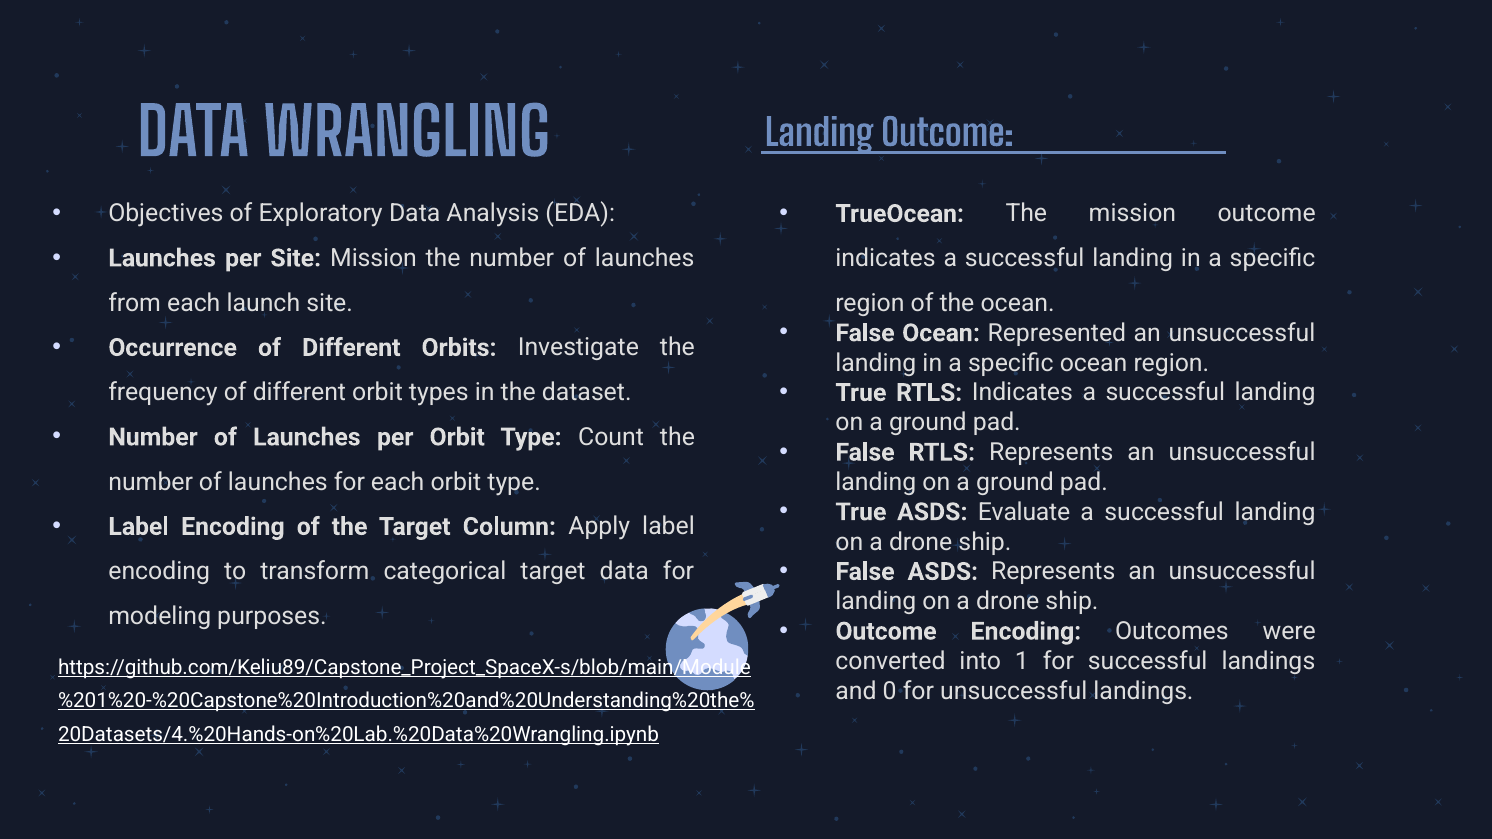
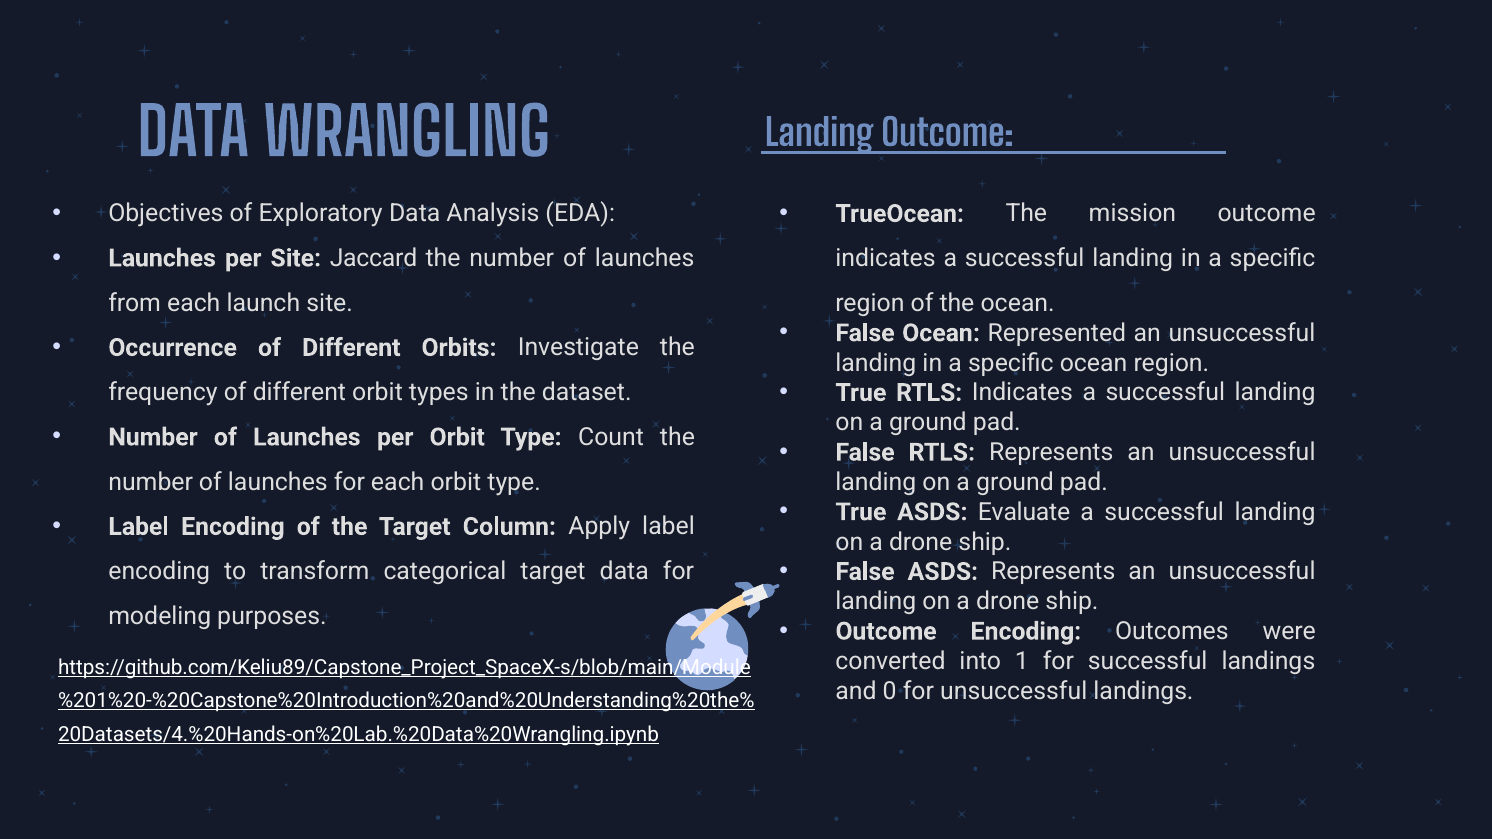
Site Mission: Mission -> Jaccard
